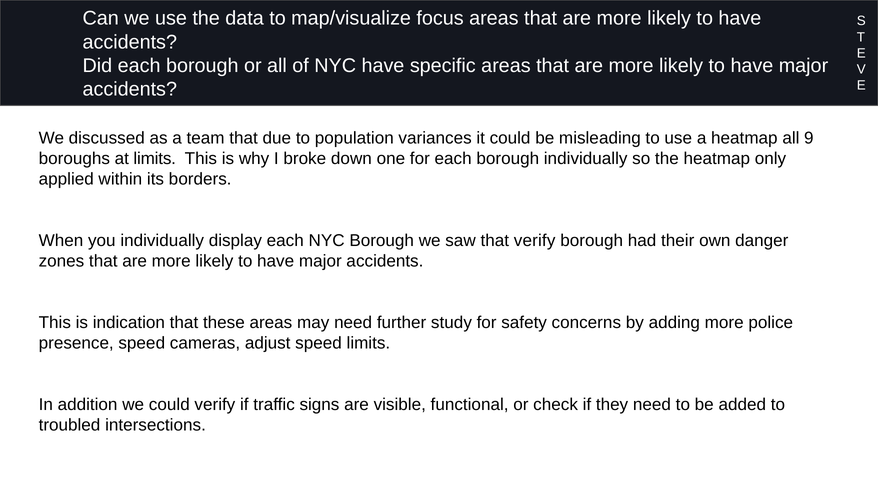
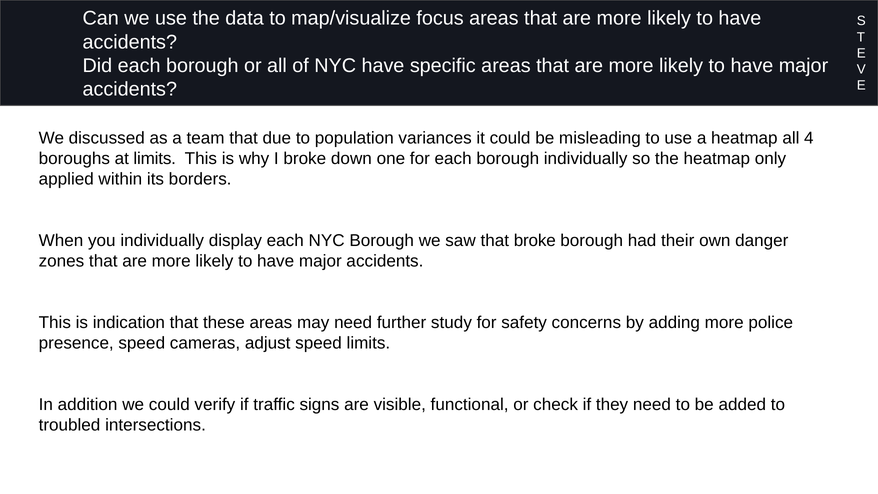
9: 9 -> 4
that verify: verify -> broke
